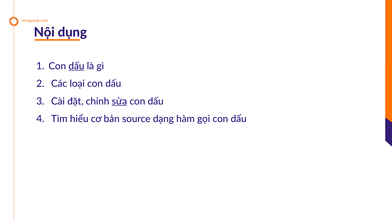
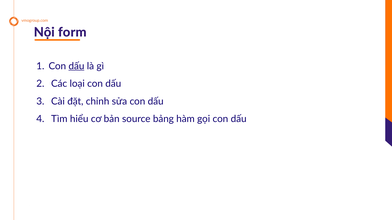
dụng: dụng -> form
sửa underline: present -> none
dạng: dạng -> bảng
